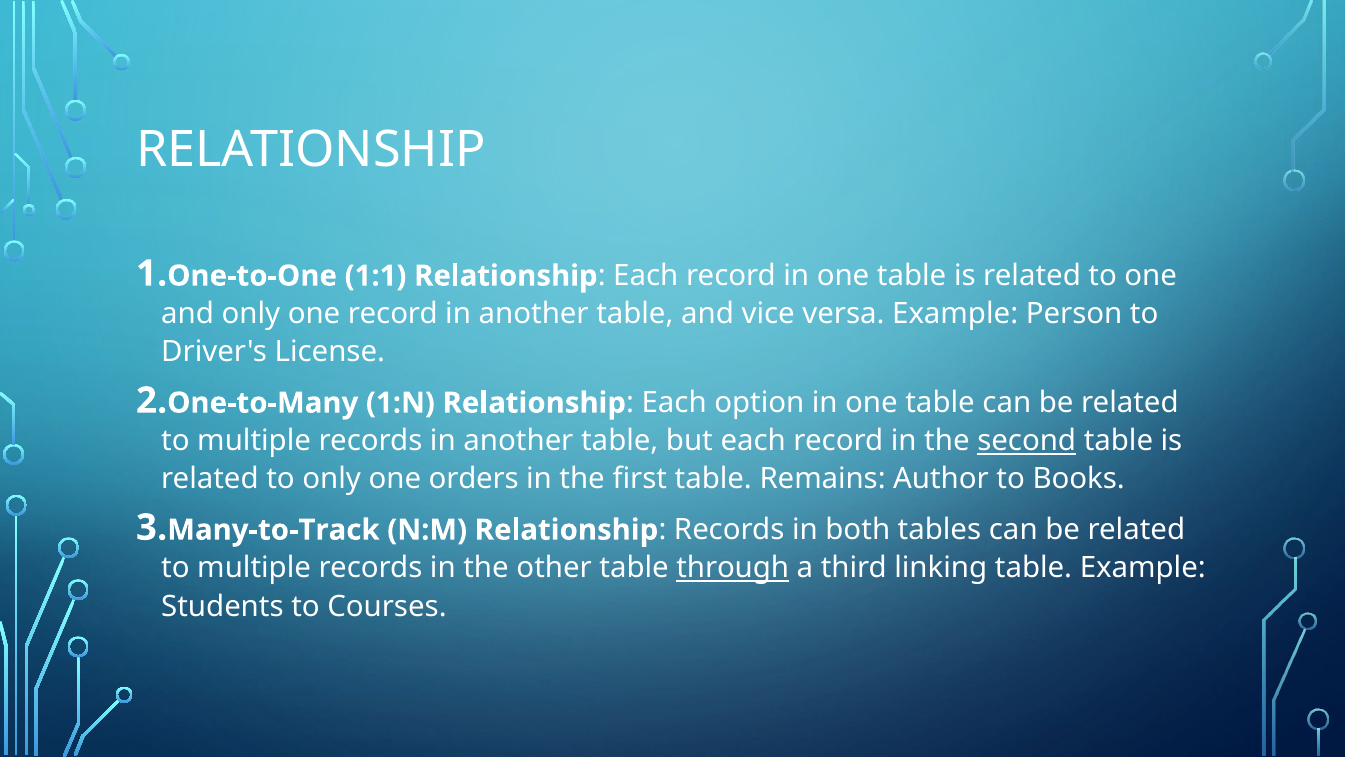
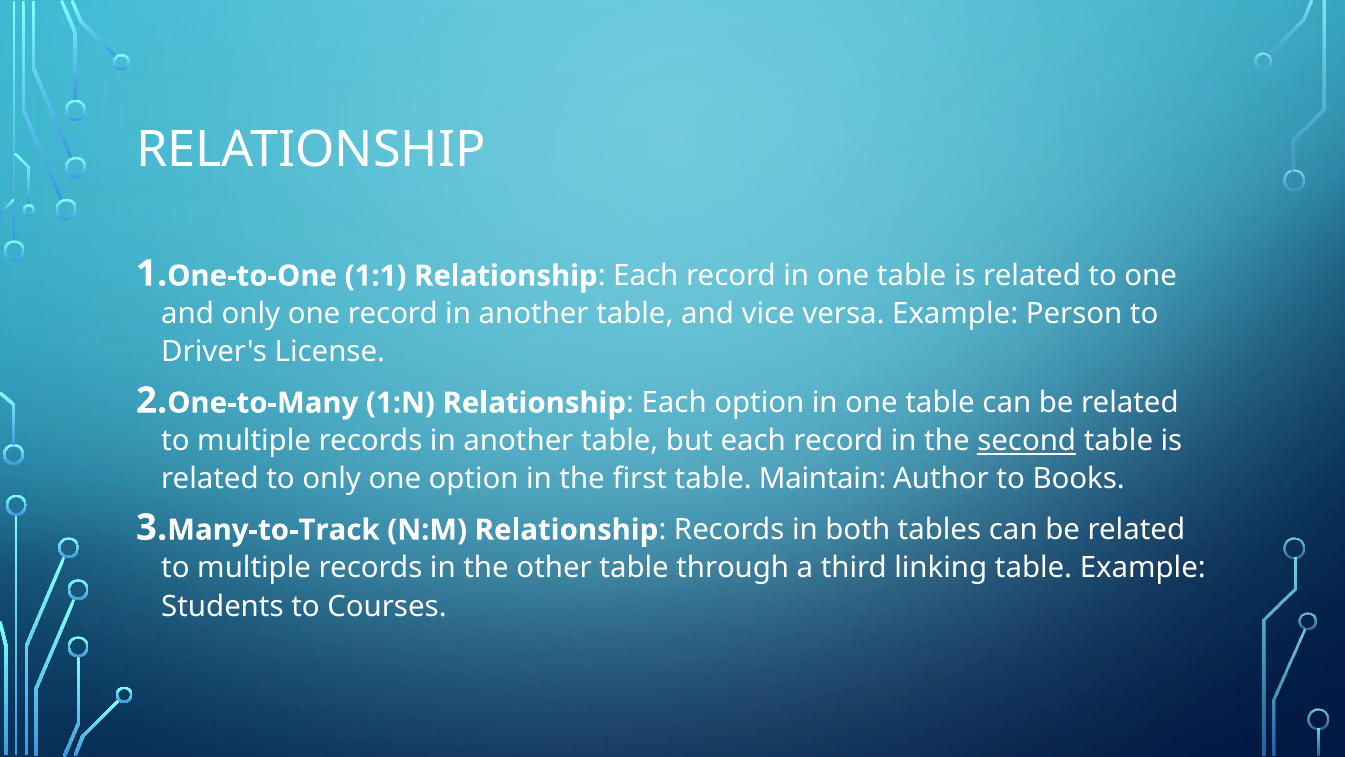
one orders: orders -> option
Remains: Remains -> Maintain
through underline: present -> none
